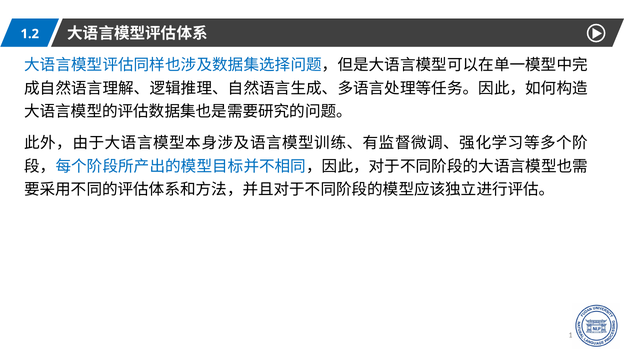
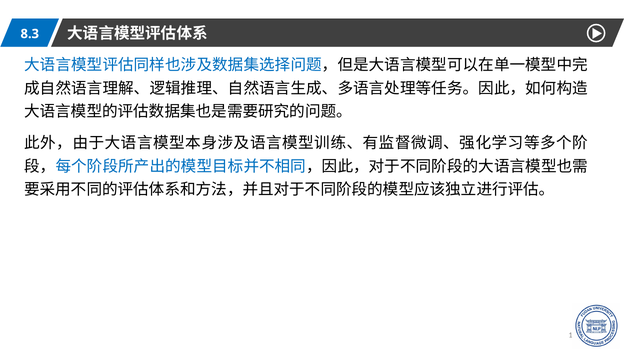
1.2: 1.2 -> 8.3
